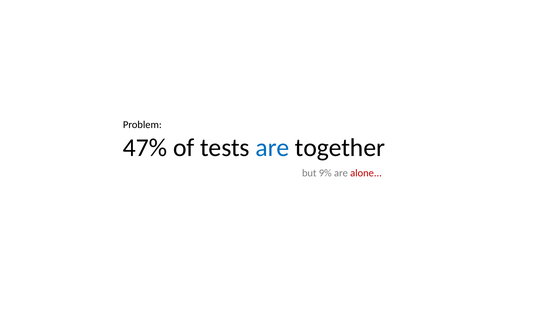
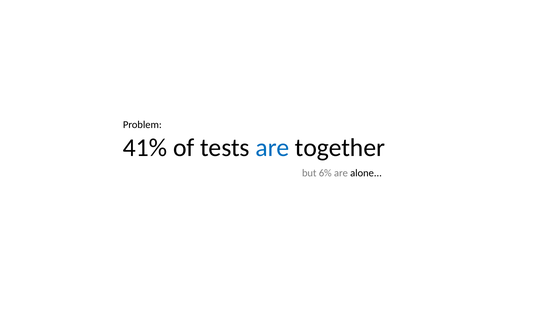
47%: 47% -> 41%
9%: 9% -> 6%
alone colour: red -> black
